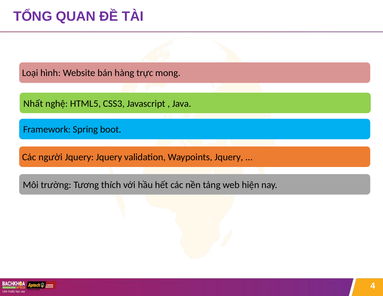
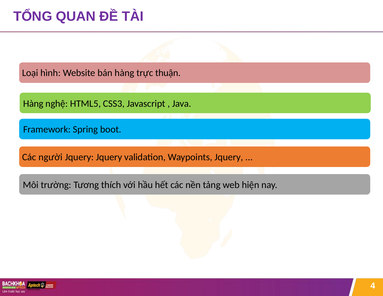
mong: mong -> thuận
Nhất at (33, 104): Nhất -> Hàng
